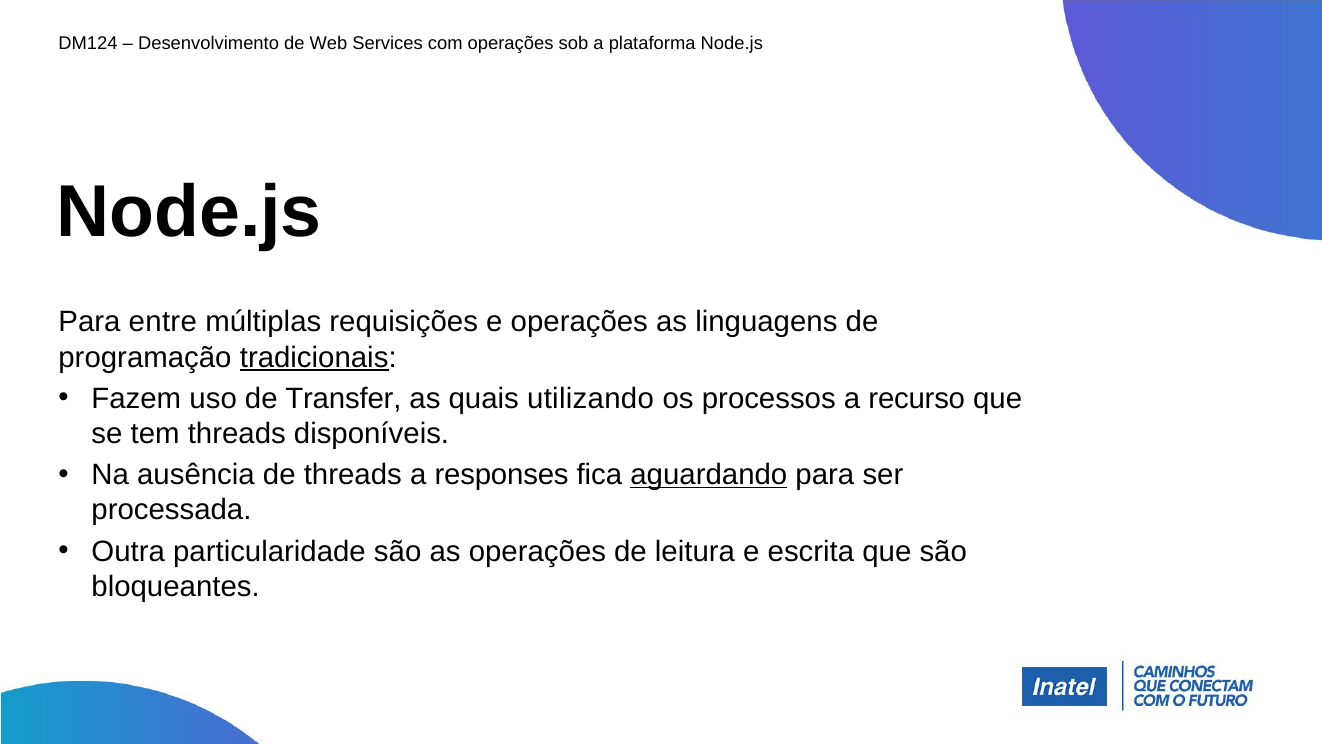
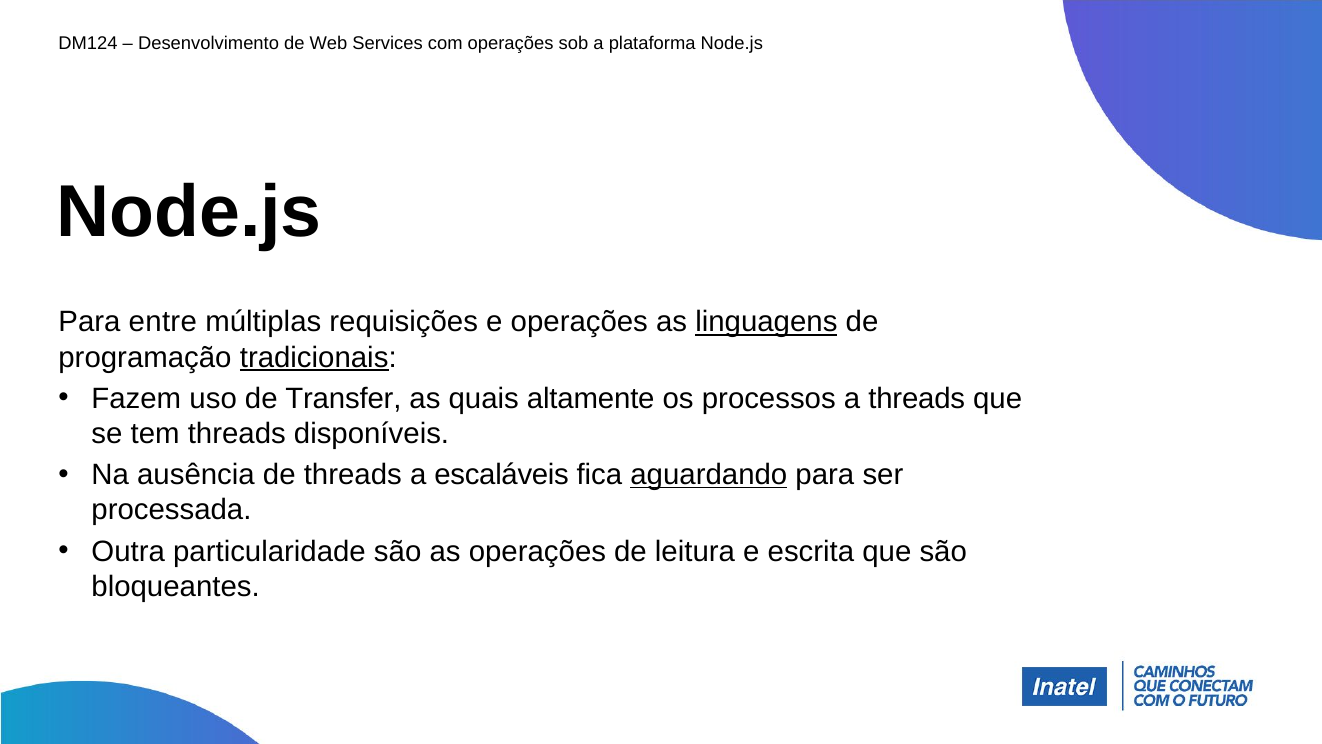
linguagens underline: none -> present
utilizando: utilizando -> altamente
a recurso: recurso -> threads
responses: responses -> escaláveis
